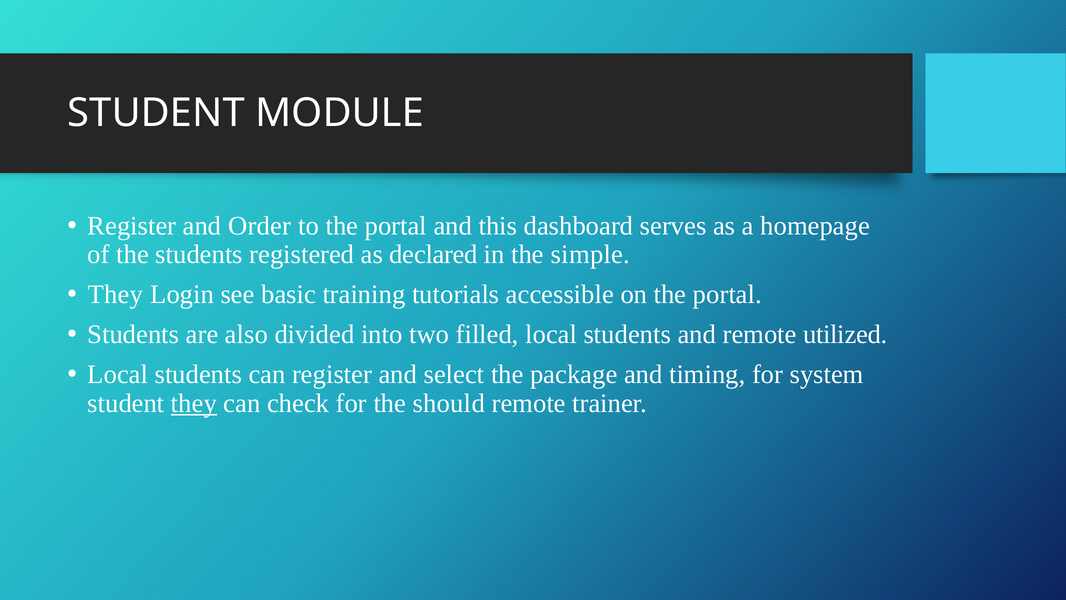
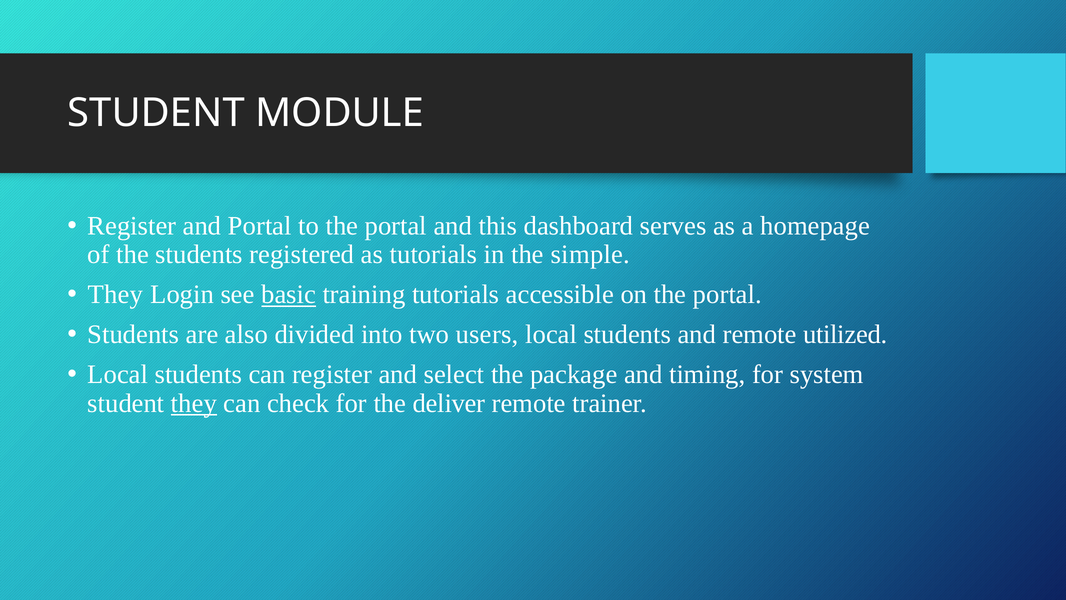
and Order: Order -> Portal
as declared: declared -> tutorials
basic underline: none -> present
filled: filled -> users
should: should -> deliver
